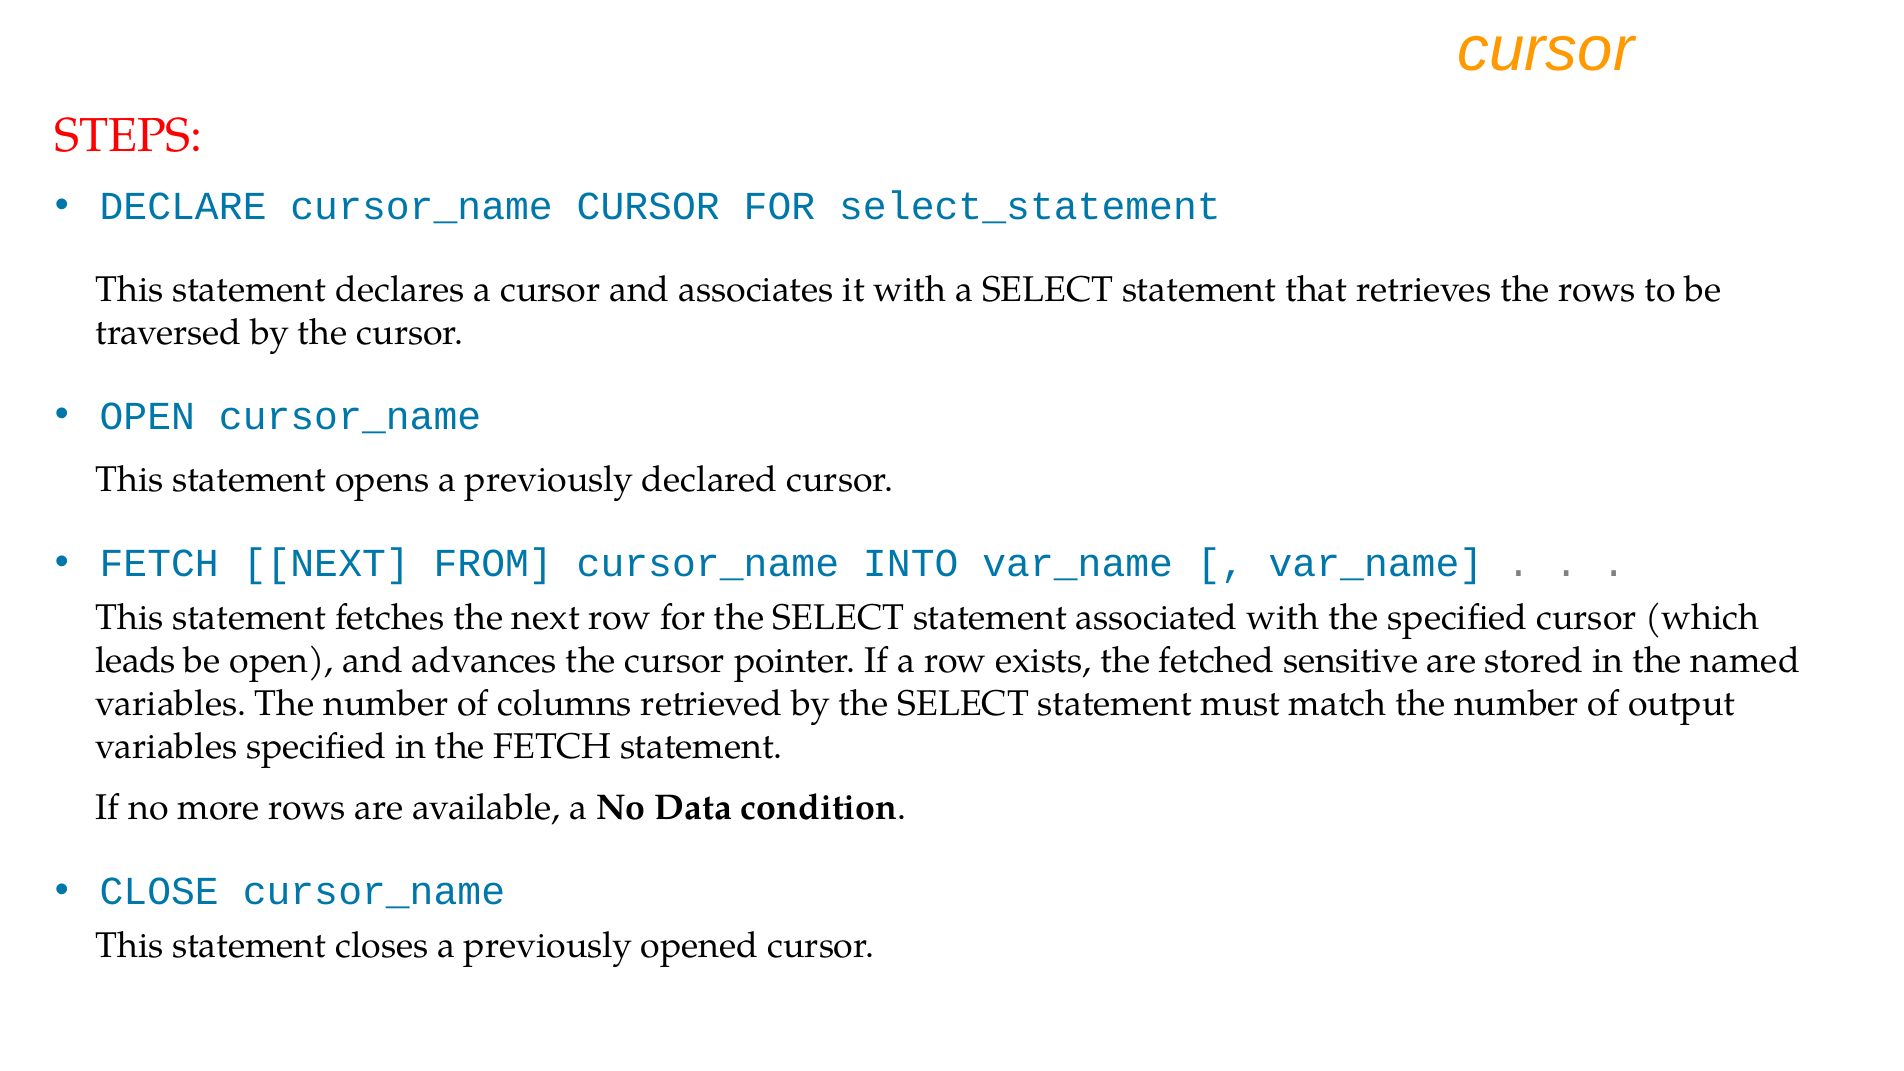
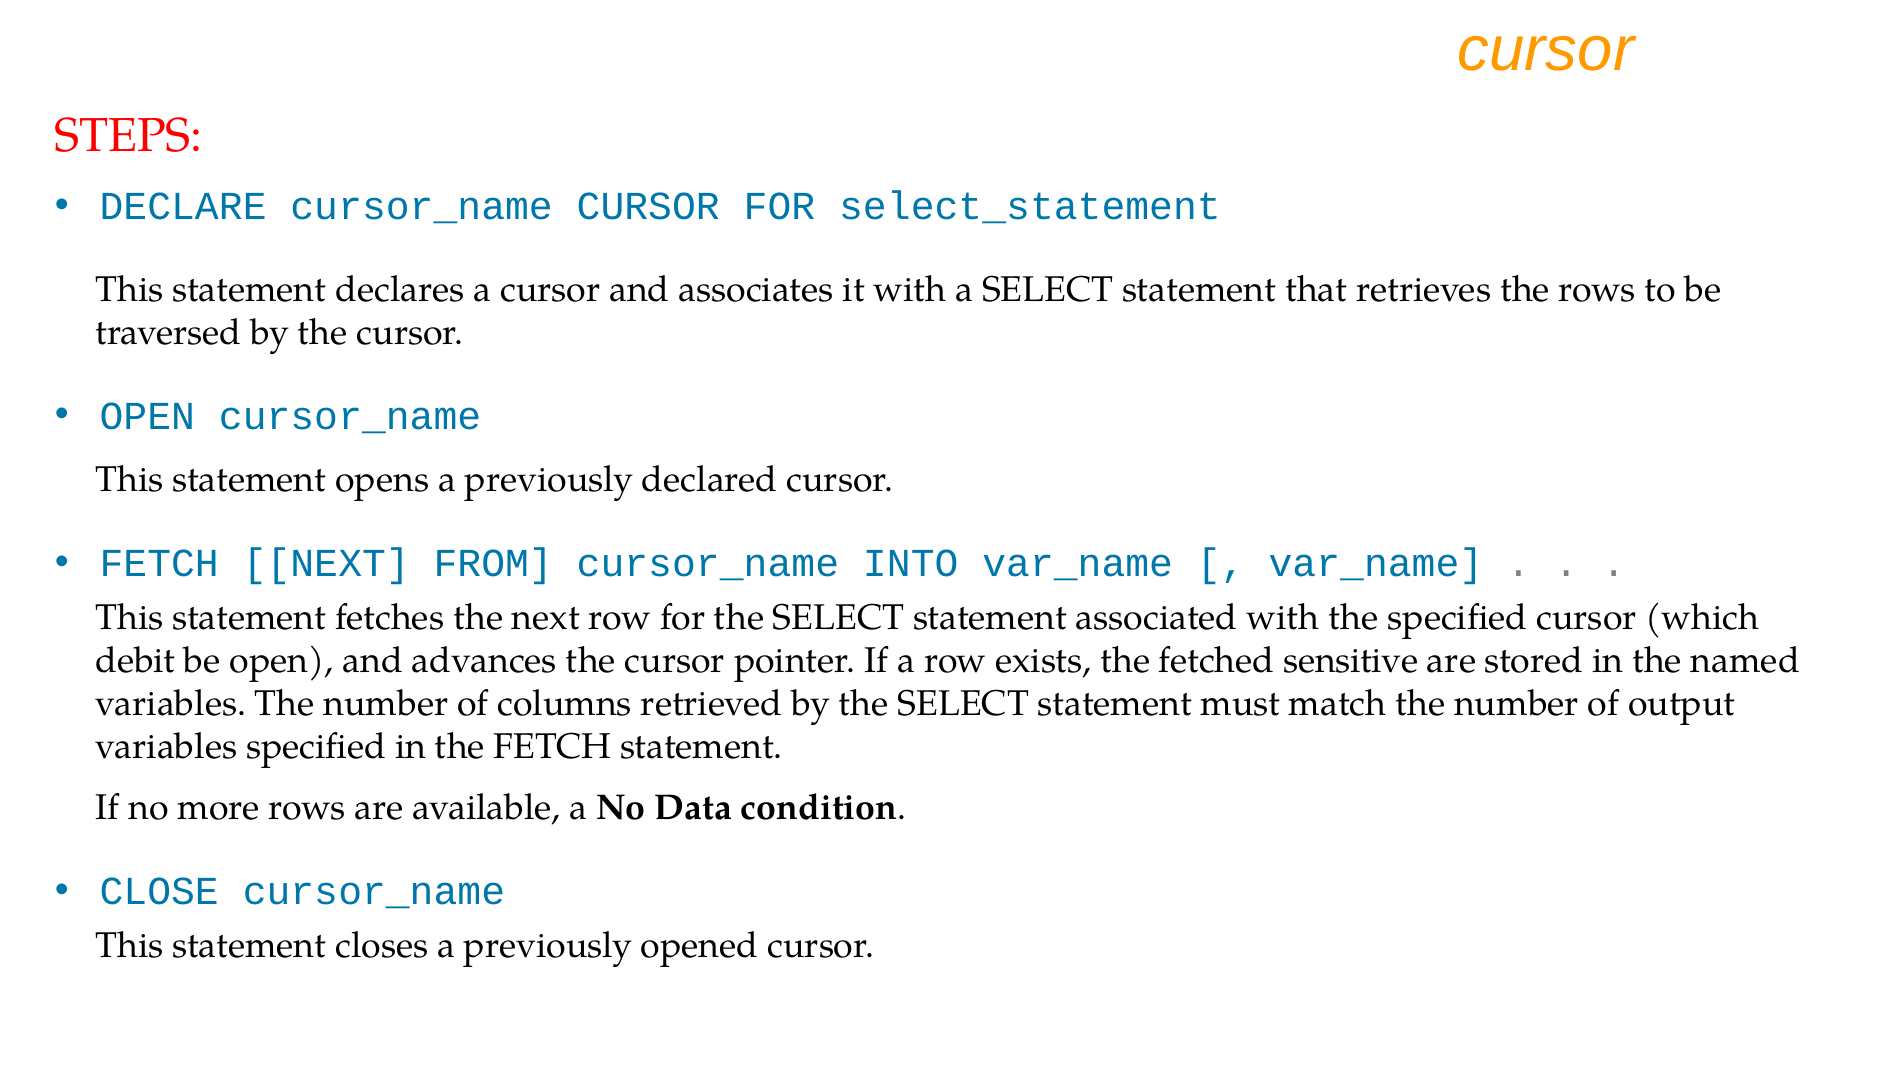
leads: leads -> debit
